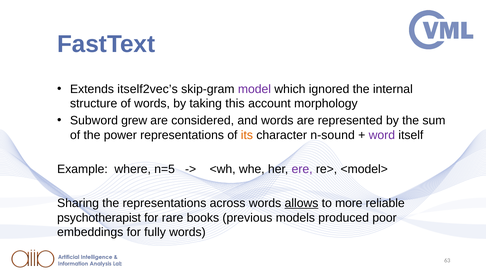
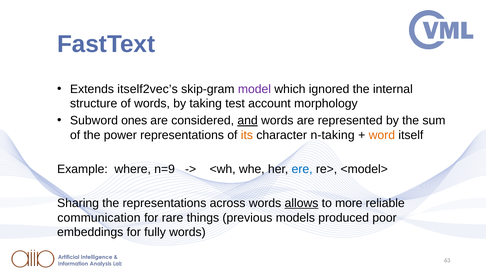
this: this -> test
grew: grew -> ones
and underline: none -> present
n-sound: n-sound -> n-taking
word colour: purple -> orange
n=5: n=5 -> n=9
ere colour: purple -> blue
psychotherapist: psychotherapist -> communication
books: books -> things
